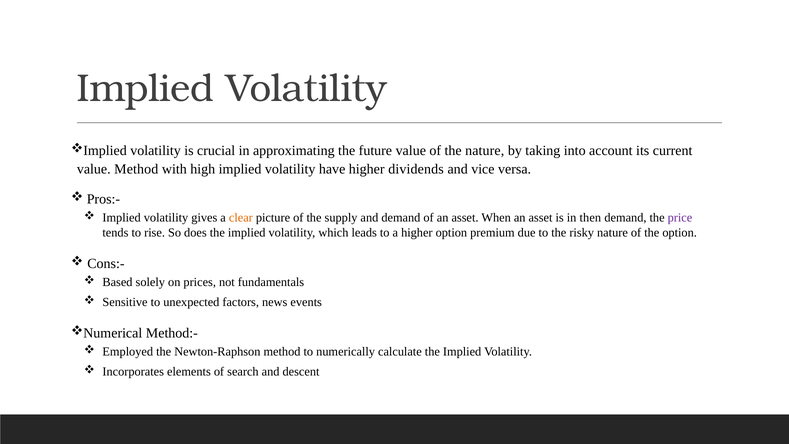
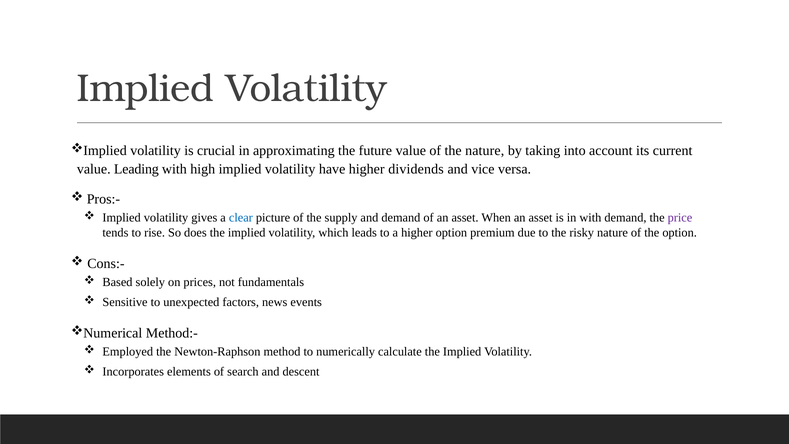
value Method: Method -> Leading
clear colour: orange -> blue
in then: then -> with
